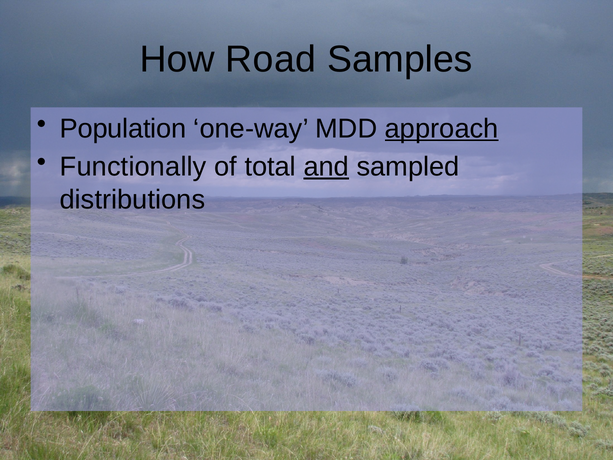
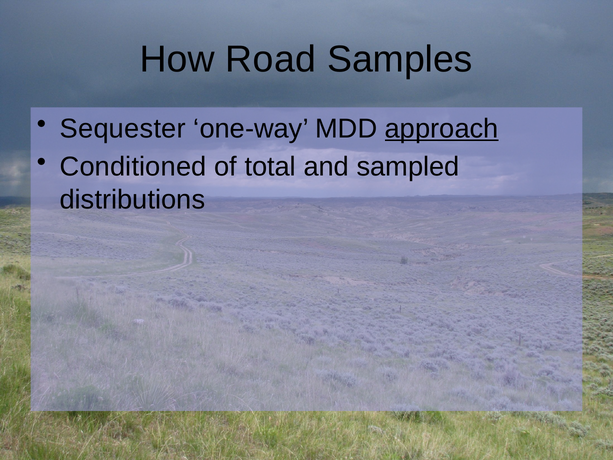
Population: Population -> Sequester
Functionally: Functionally -> Conditioned
and underline: present -> none
